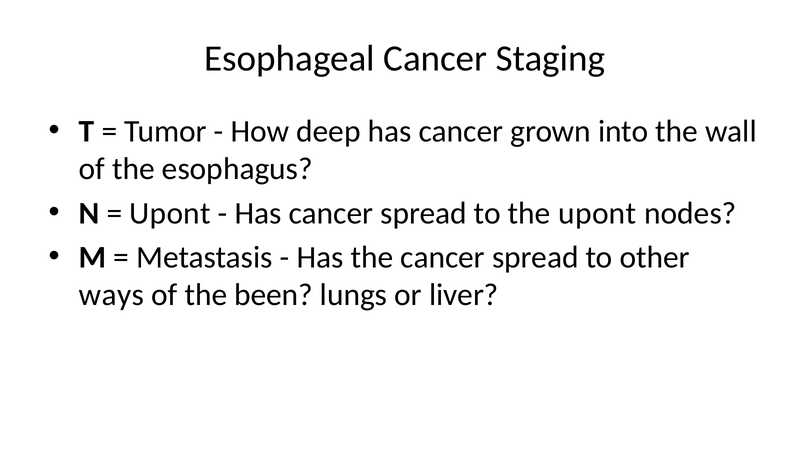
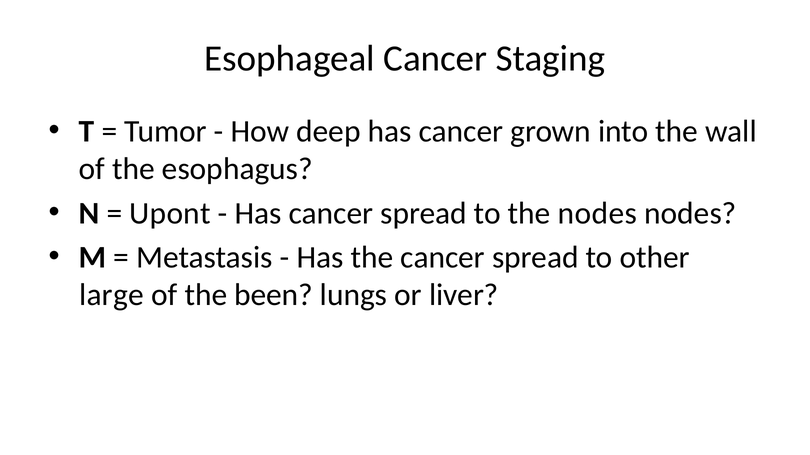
the upont: upont -> nodes
ways: ways -> large
